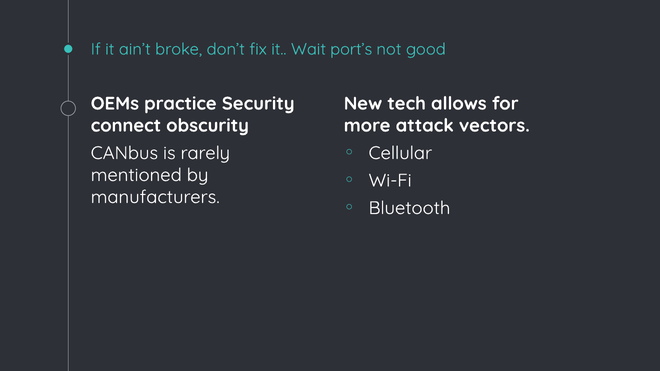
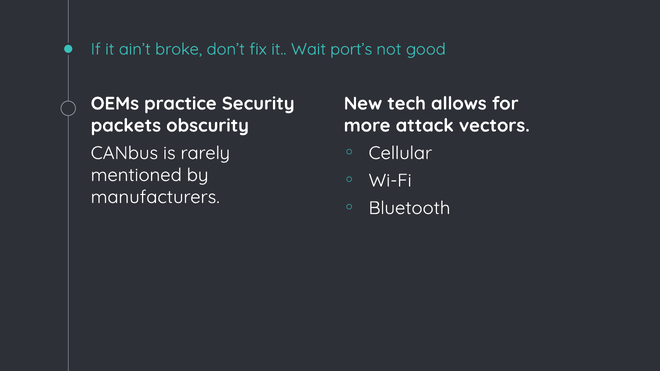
connect: connect -> packets
